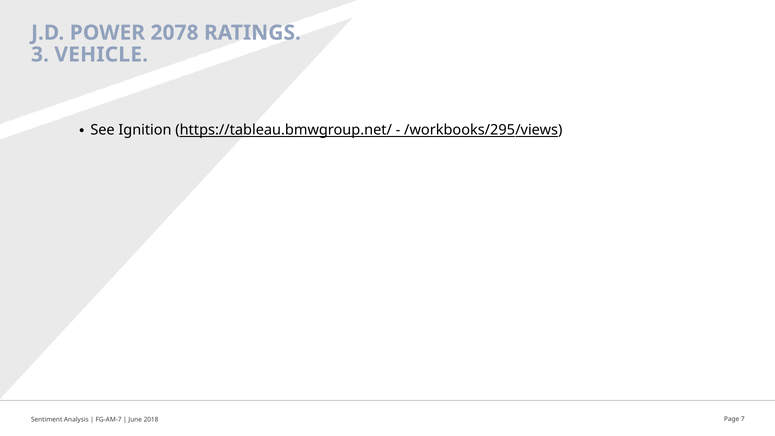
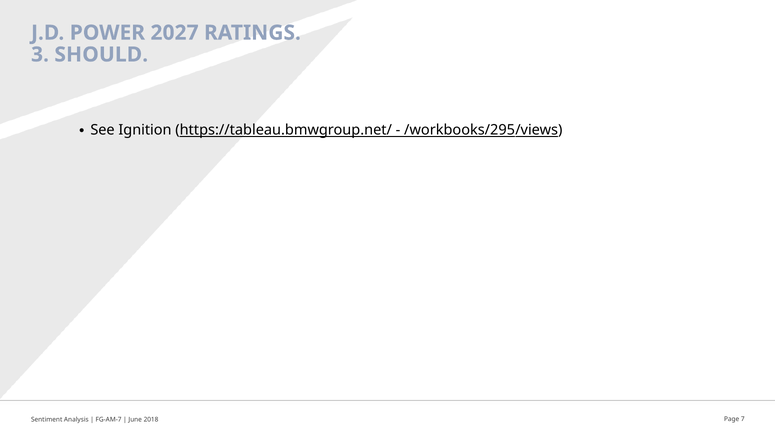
2078: 2078 -> 2027
VEHICLE: VEHICLE -> SHOULD
